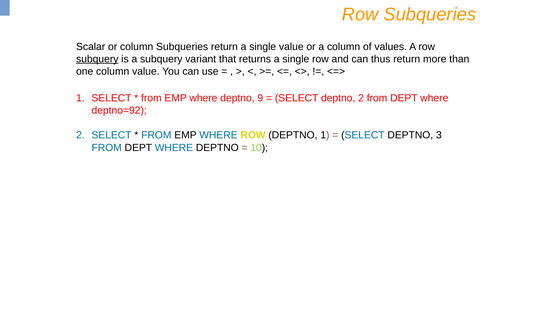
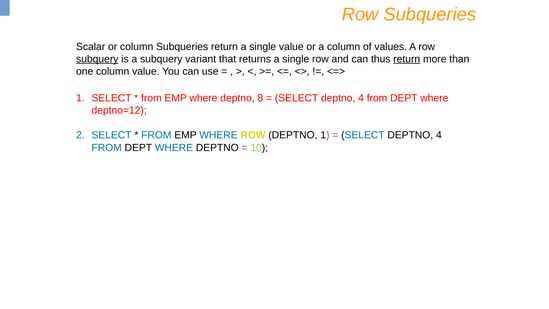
return at (407, 59) underline: none -> present
9: 9 -> 8
2 at (361, 98): 2 -> 4
deptno=92: deptno=92 -> deptno=12
3 at (439, 135): 3 -> 4
